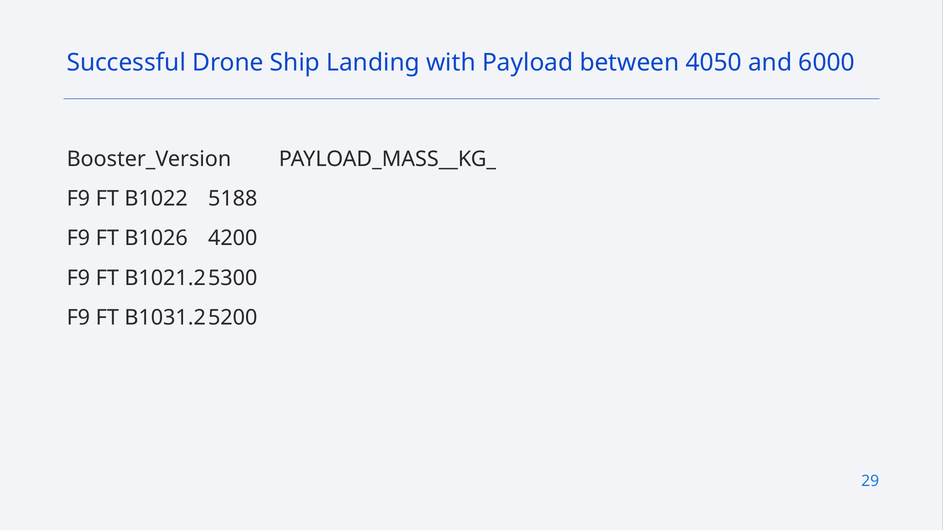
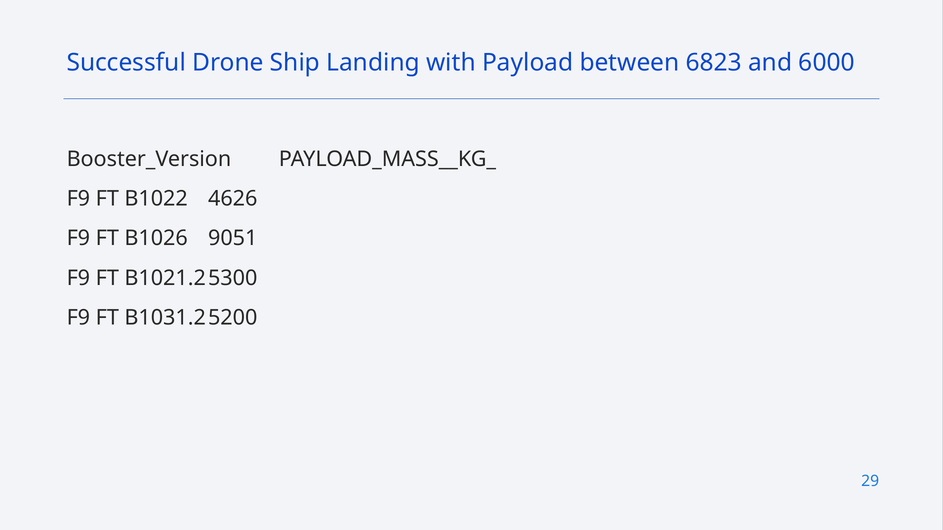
4050: 4050 -> 6823
5188: 5188 -> 4626
4200: 4200 -> 9051
